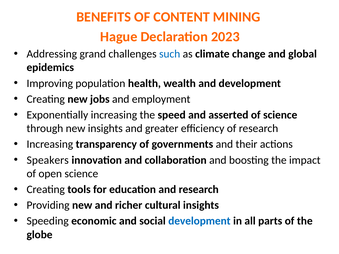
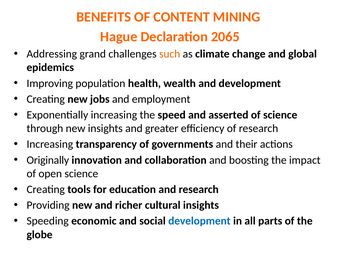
2023: 2023 -> 2065
such colour: blue -> orange
Speakers: Speakers -> Originally
